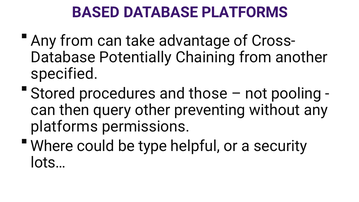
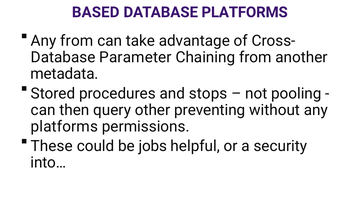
Potentially: Potentially -> Parameter
specified: specified -> metadata
those: those -> stops
Where: Where -> These
type: type -> jobs
lots…: lots… -> into…
